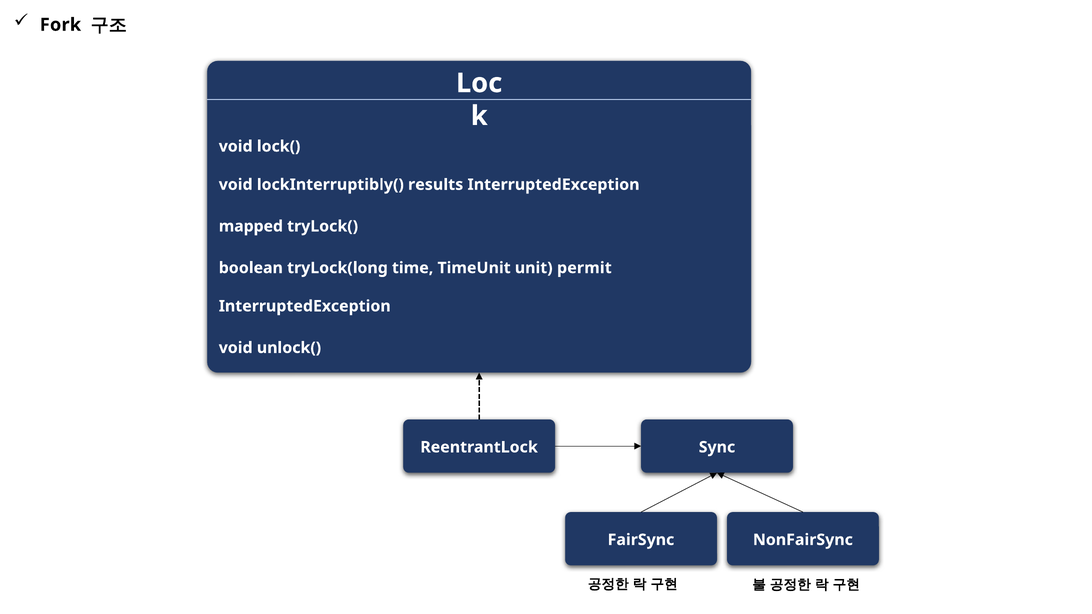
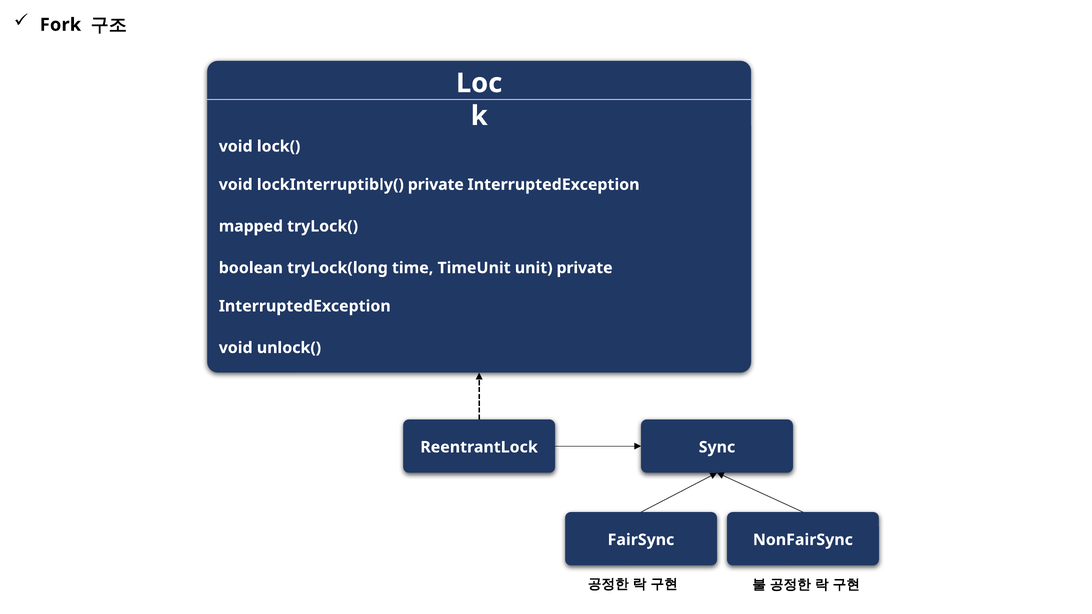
lockInterruptibly( results: results -> private
unit permit: permit -> private
